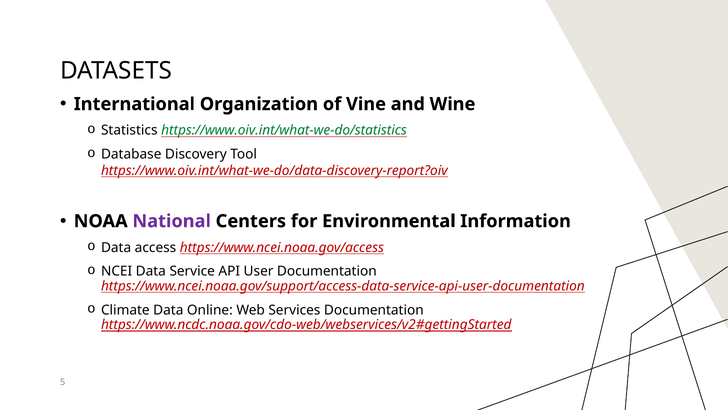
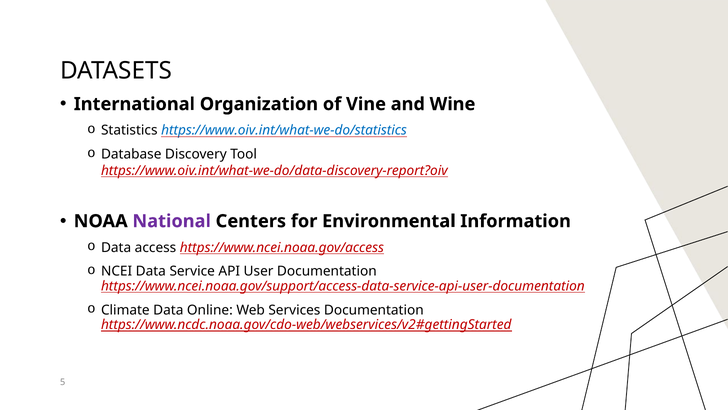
https://www.oiv.int/what-we-do/statistics colour: green -> blue
